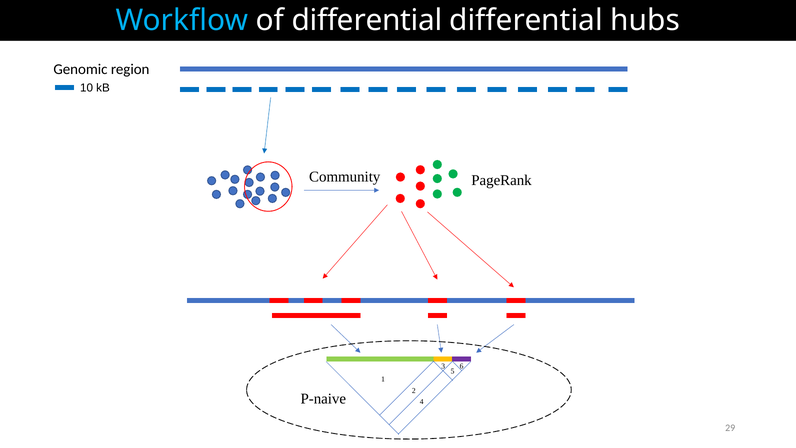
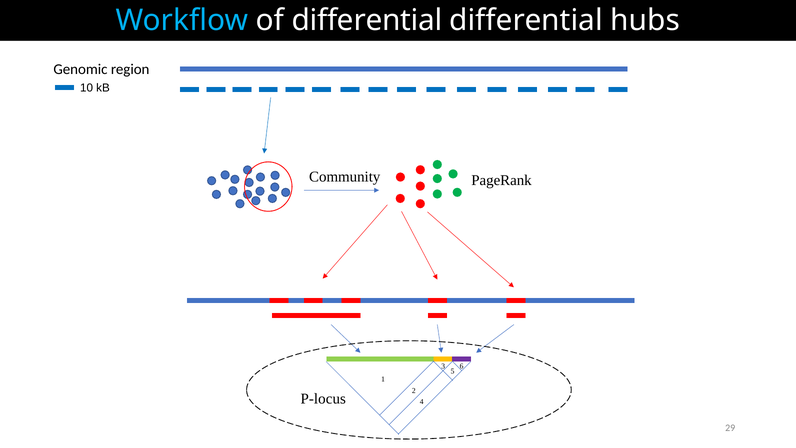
P-naive: P-naive -> P-locus
